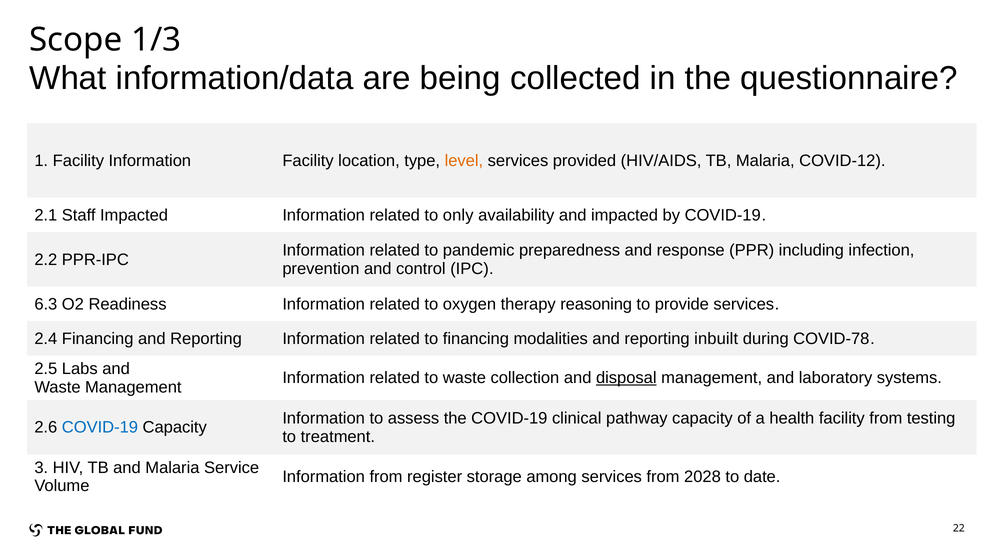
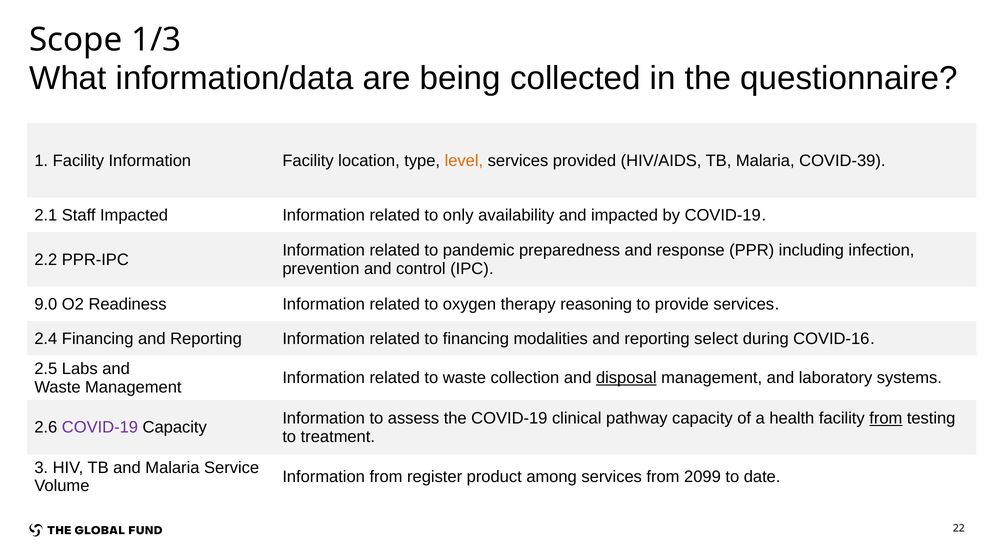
COVID-12: COVID-12 -> COVID-39
6.3: 6.3 -> 9.0
inbuilt: inbuilt -> select
COVID-78: COVID-78 -> COVID-16
from at (886, 418) underline: none -> present
COVID-19 at (100, 427) colour: blue -> purple
storage: storage -> product
2028: 2028 -> 2099
